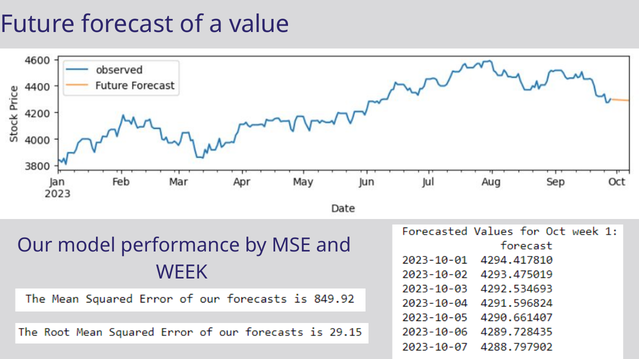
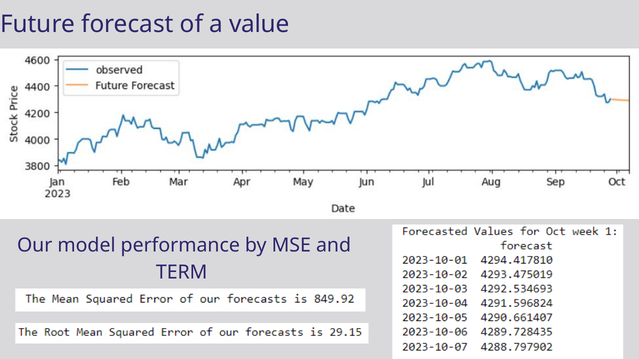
WEEK: WEEK -> TERM
